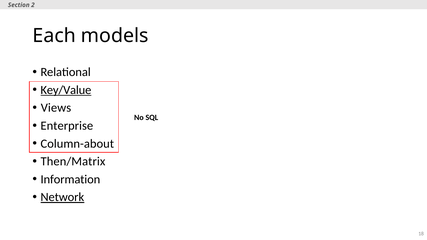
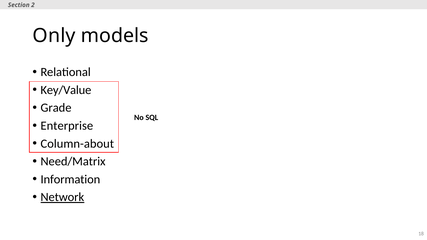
Each: Each -> Only
Key/Value underline: present -> none
Views: Views -> Grade
Then/Matrix: Then/Matrix -> Need/Matrix
